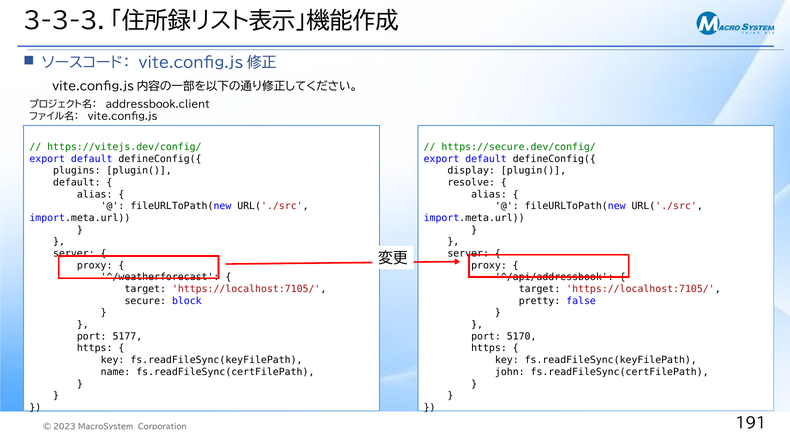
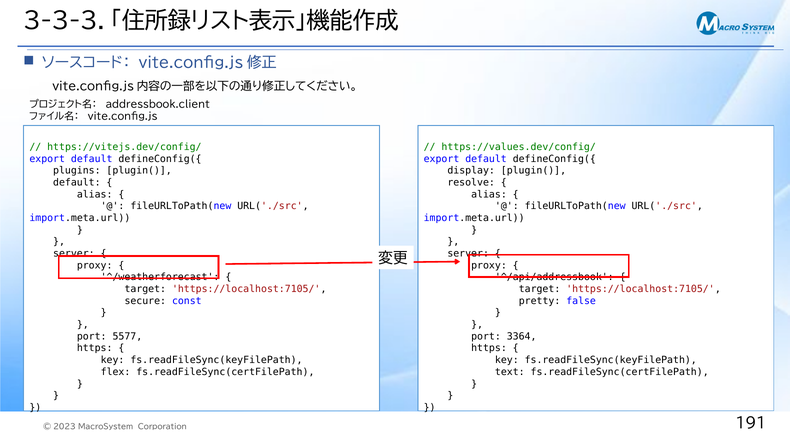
https://secure.dev/config/: https://secure.dev/config/ -> https://values.dev/config/
block: block -> const
5177: 5177 -> 5577
5170: 5170 -> 3364
name: name -> flex
john: john -> text
